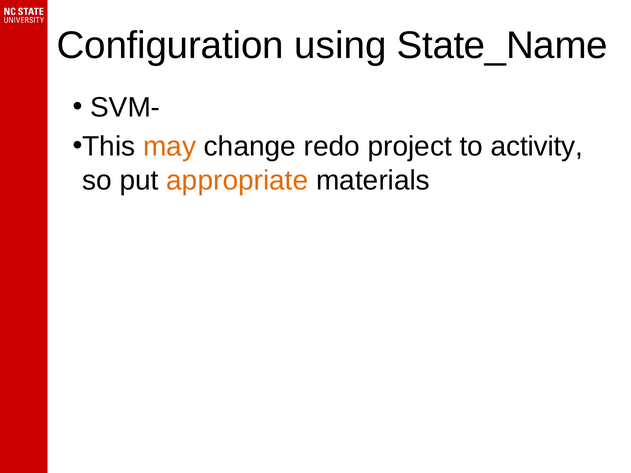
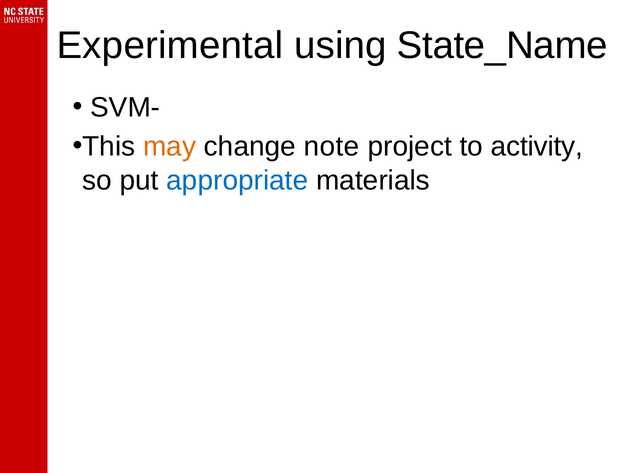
Configuration: Configuration -> Experimental
redo: redo -> note
appropriate colour: orange -> blue
